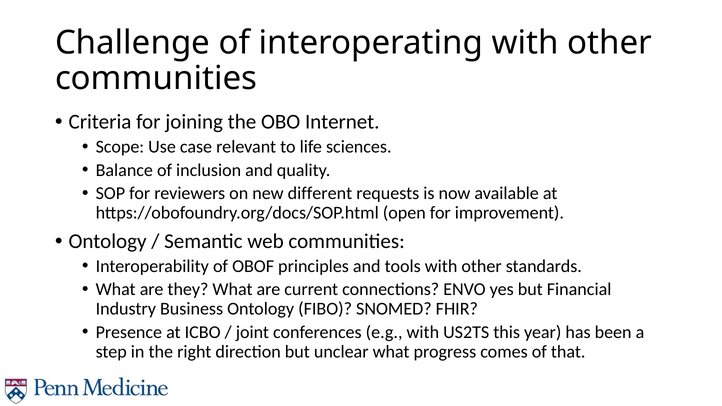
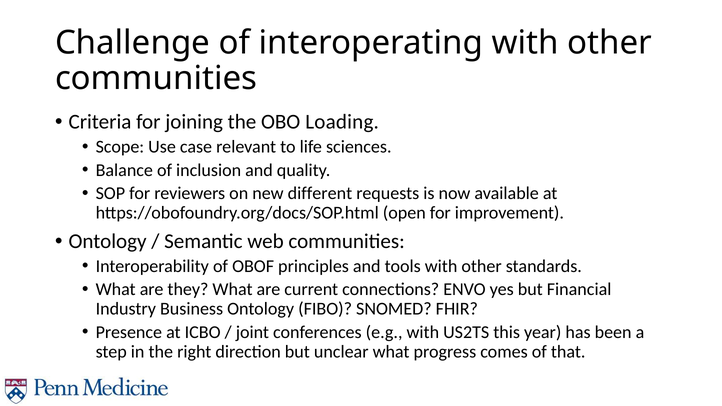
Internet: Internet -> Loading
